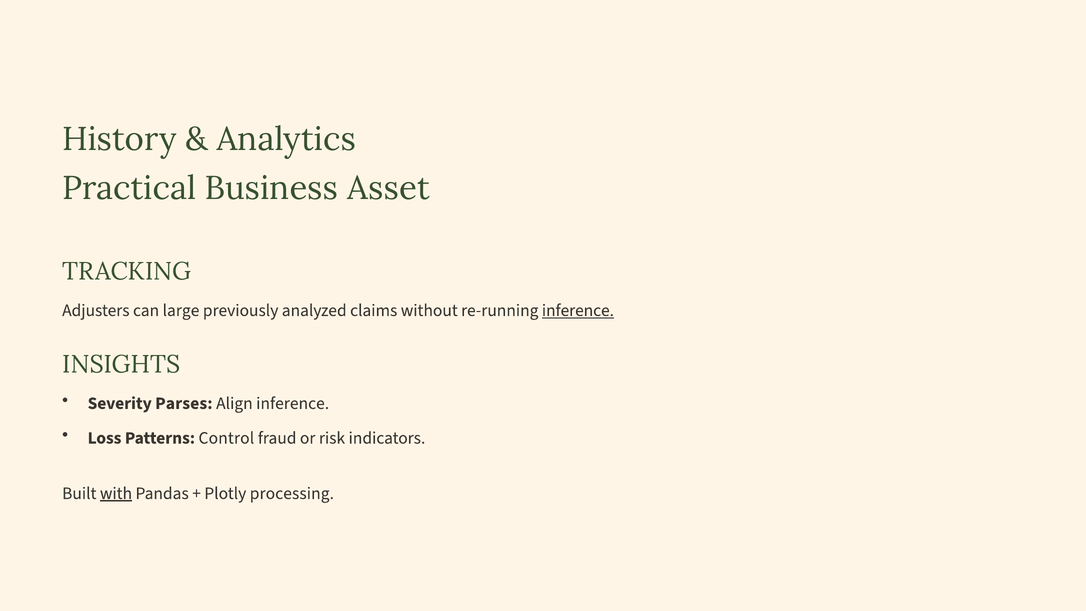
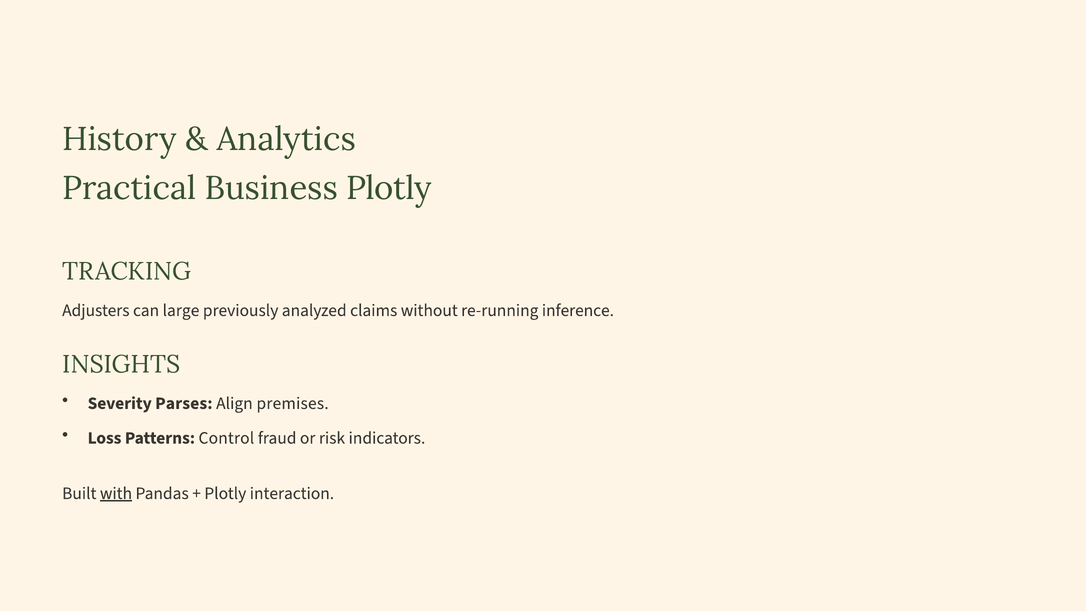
Business Asset: Asset -> Plotly
inference at (578, 310) underline: present -> none
Align inference: inference -> premises
processing: processing -> interaction
